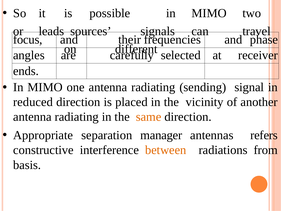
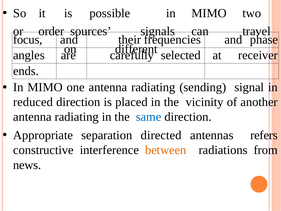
leads: leads -> order
same colour: orange -> blue
manager: manager -> directed
basis: basis -> news
